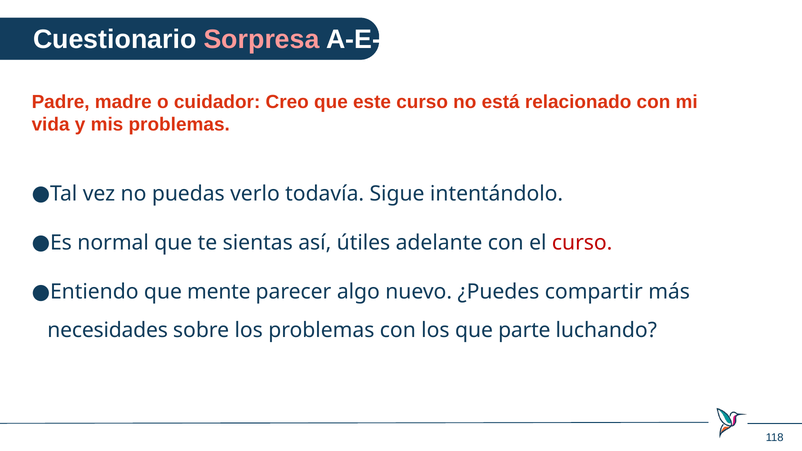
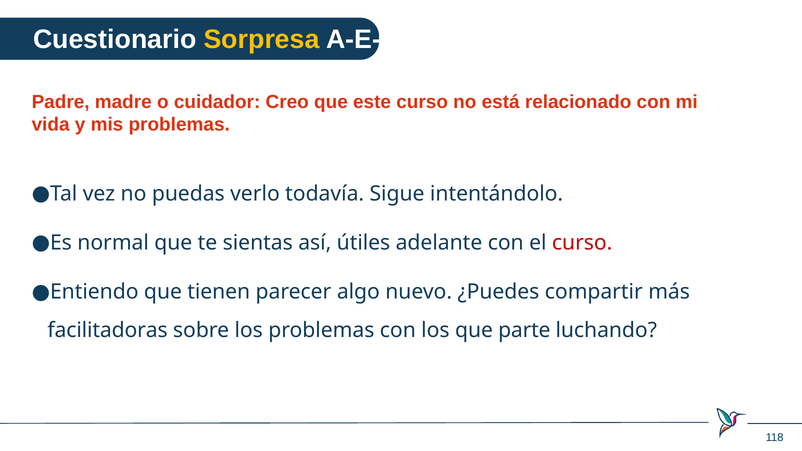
Sorpresa colour: pink -> yellow
mente: mente -> tienen
necesidades: necesidades -> facilitadoras
